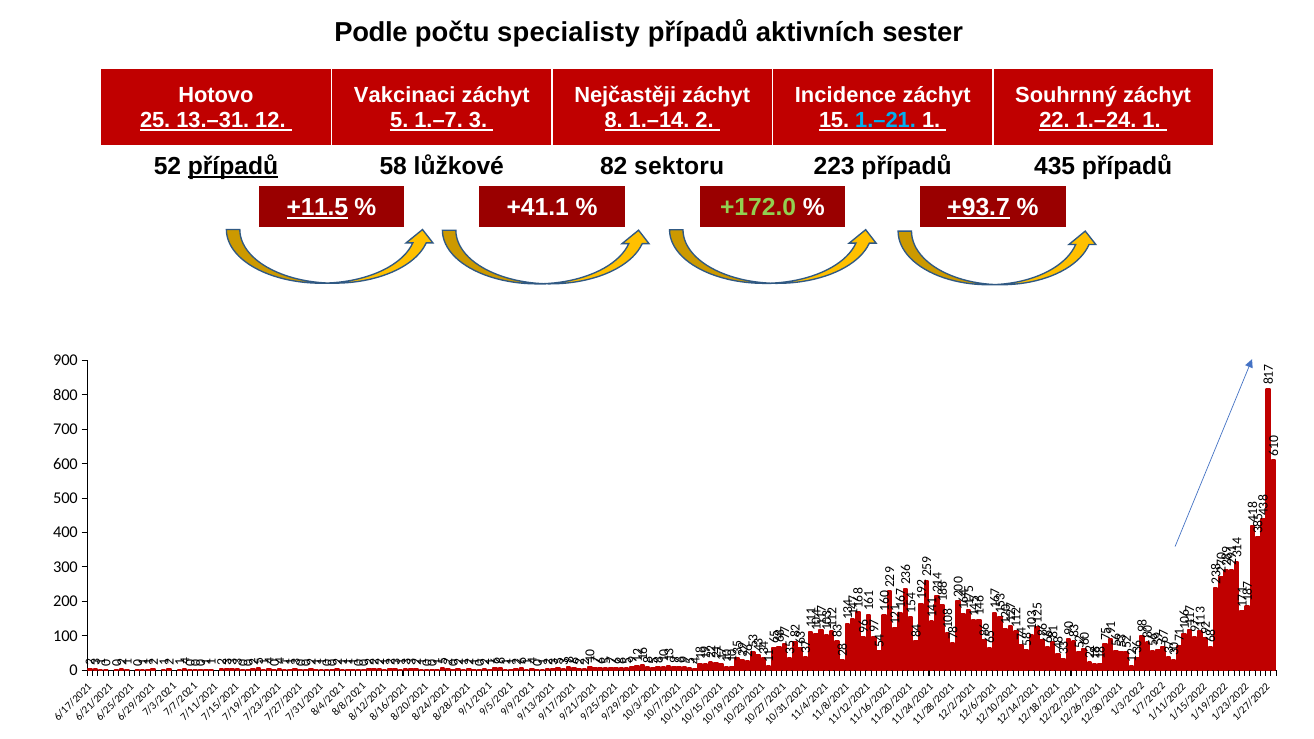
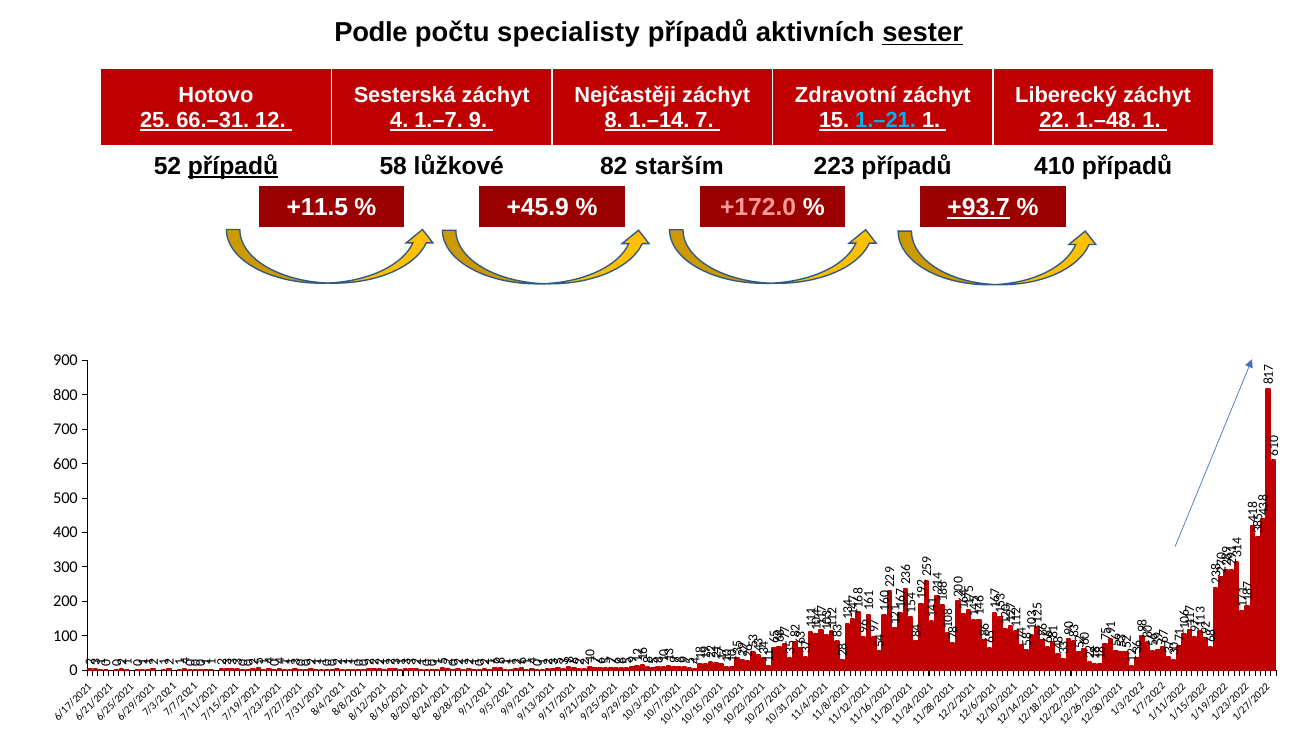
sester underline: none -> present
Vakcinaci: Vakcinaci -> Sesterská
Incidence: Incidence -> Zdravotní
Souhrnný: Souhrnný -> Liberecký
13.–31: 13.–31 -> 66.–31
12 5: 5 -> 4
1.–7 3: 3 -> 9
1.–14 2: 2 -> 7
1.–24: 1.–24 -> 1.–48
sektoru: sektoru -> starším
435: 435 -> 410
+11.5 underline: present -> none
+41.1: +41.1 -> +45.9
+172.0 colour: light green -> pink
